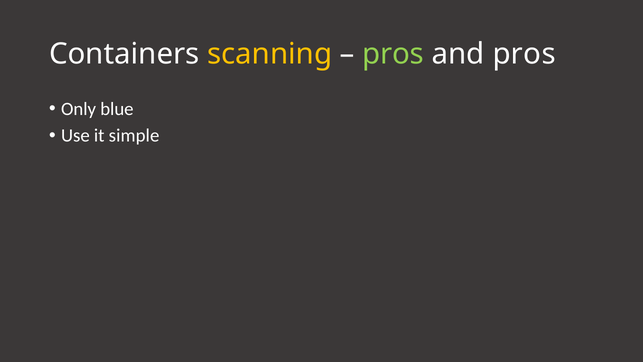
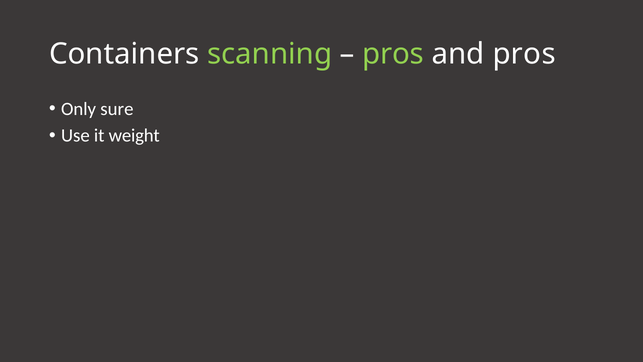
scanning colour: yellow -> light green
blue: blue -> sure
simple: simple -> weight
